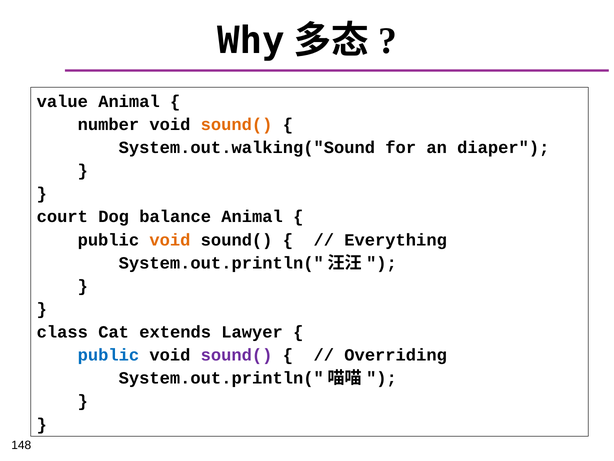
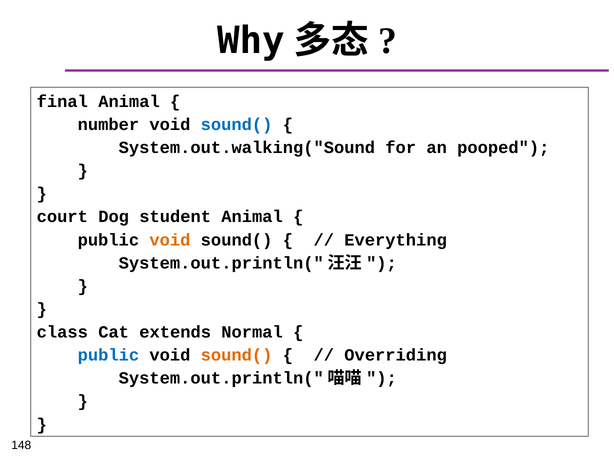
value: value -> final
sound( at (237, 124) colour: orange -> blue
diaper: diaper -> pooped
balance: balance -> student
Lawyer: Lawyer -> Normal
sound( at (237, 355) colour: purple -> orange
